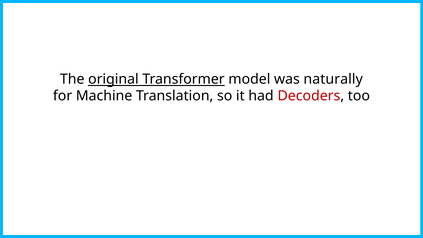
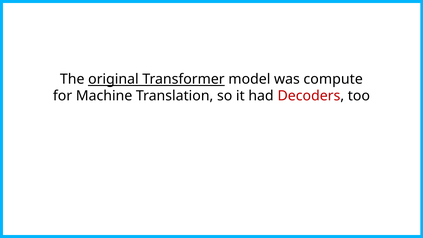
naturally: naturally -> compute
